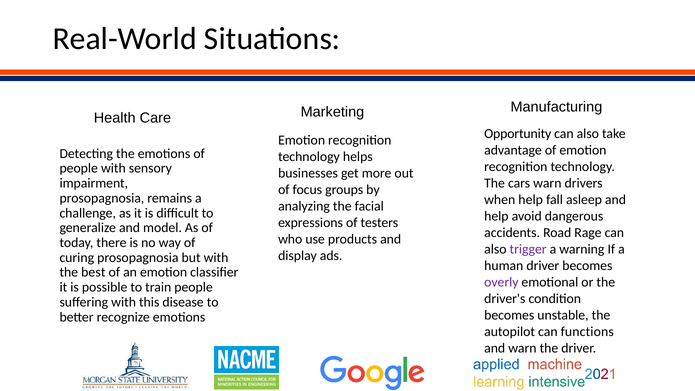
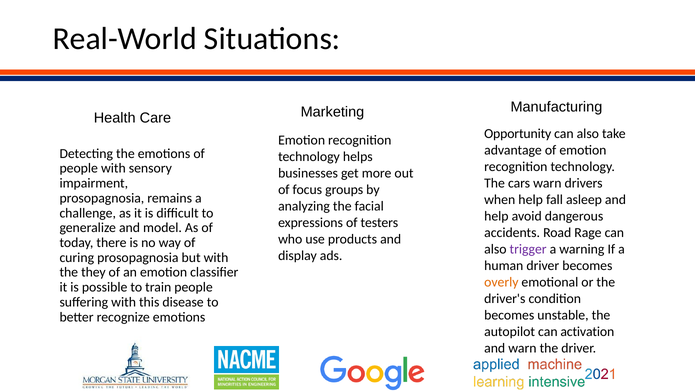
best: best -> they
overly colour: purple -> orange
functions: functions -> activation
